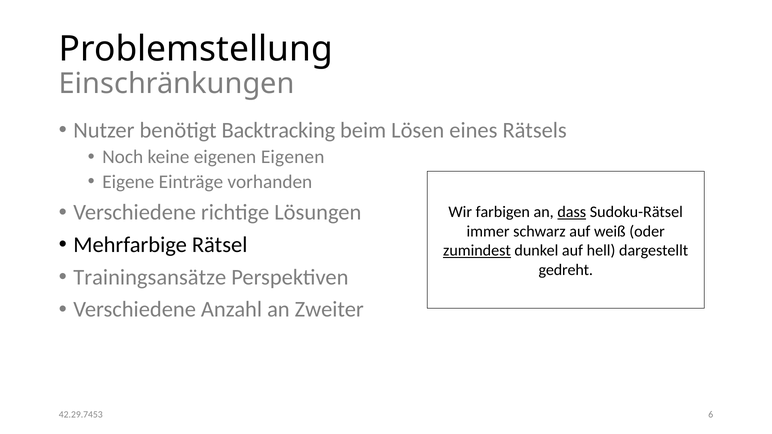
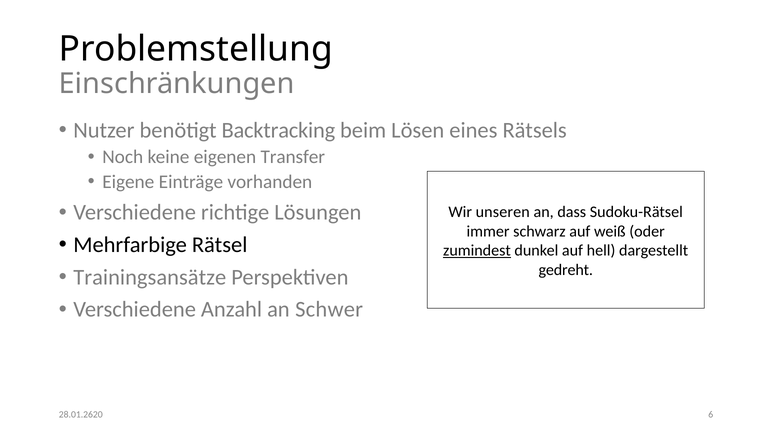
eigenen Eigenen: Eigenen -> Transfer
farbigen: farbigen -> unseren
dass underline: present -> none
Zweiter: Zweiter -> Schwer
42.29.7453: 42.29.7453 -> 28.01.2620
